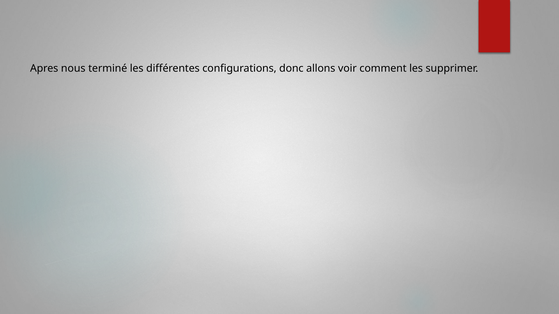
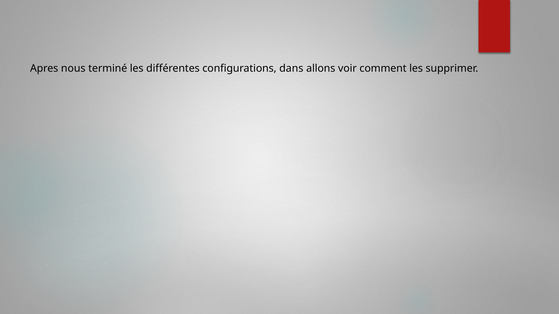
donc: donc -> dans
